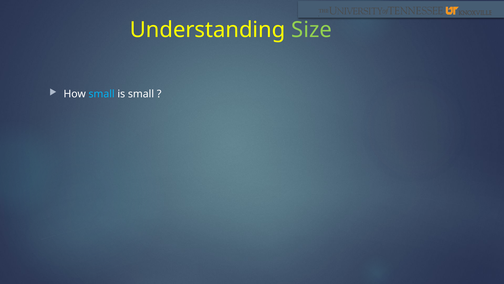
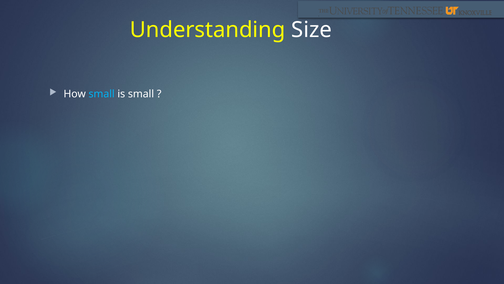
Size colour: light green -> white
